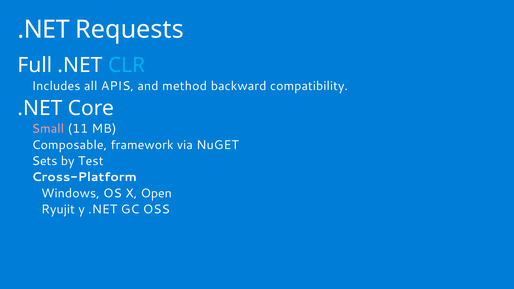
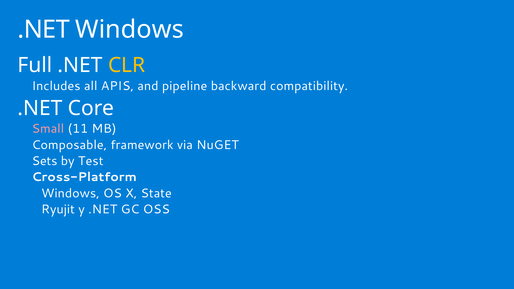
.NET Requests: Requests -> Windows
CLR colour: light blue -> yellow
method: method -> pipeline
Open: Open -> State
